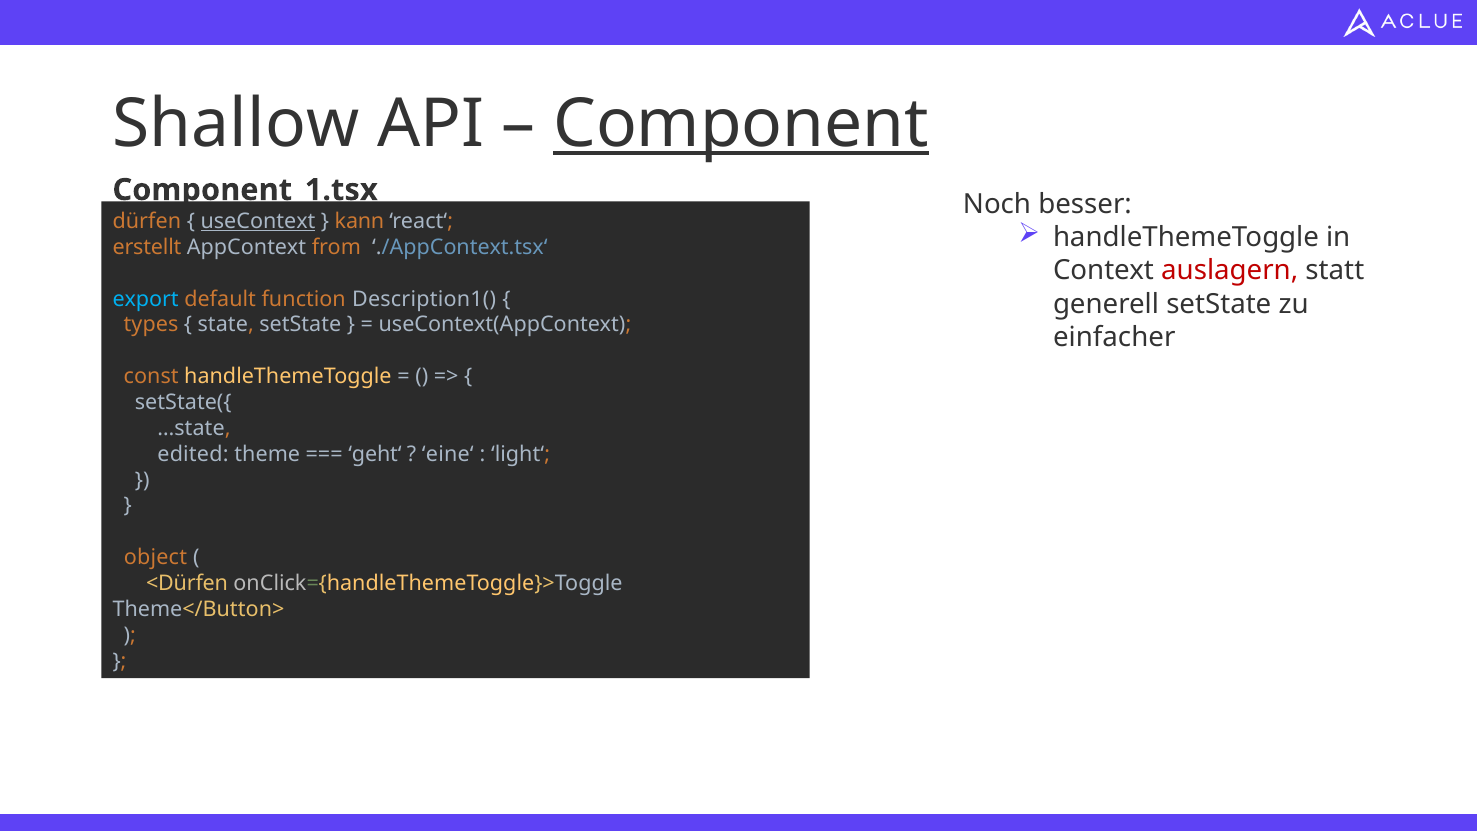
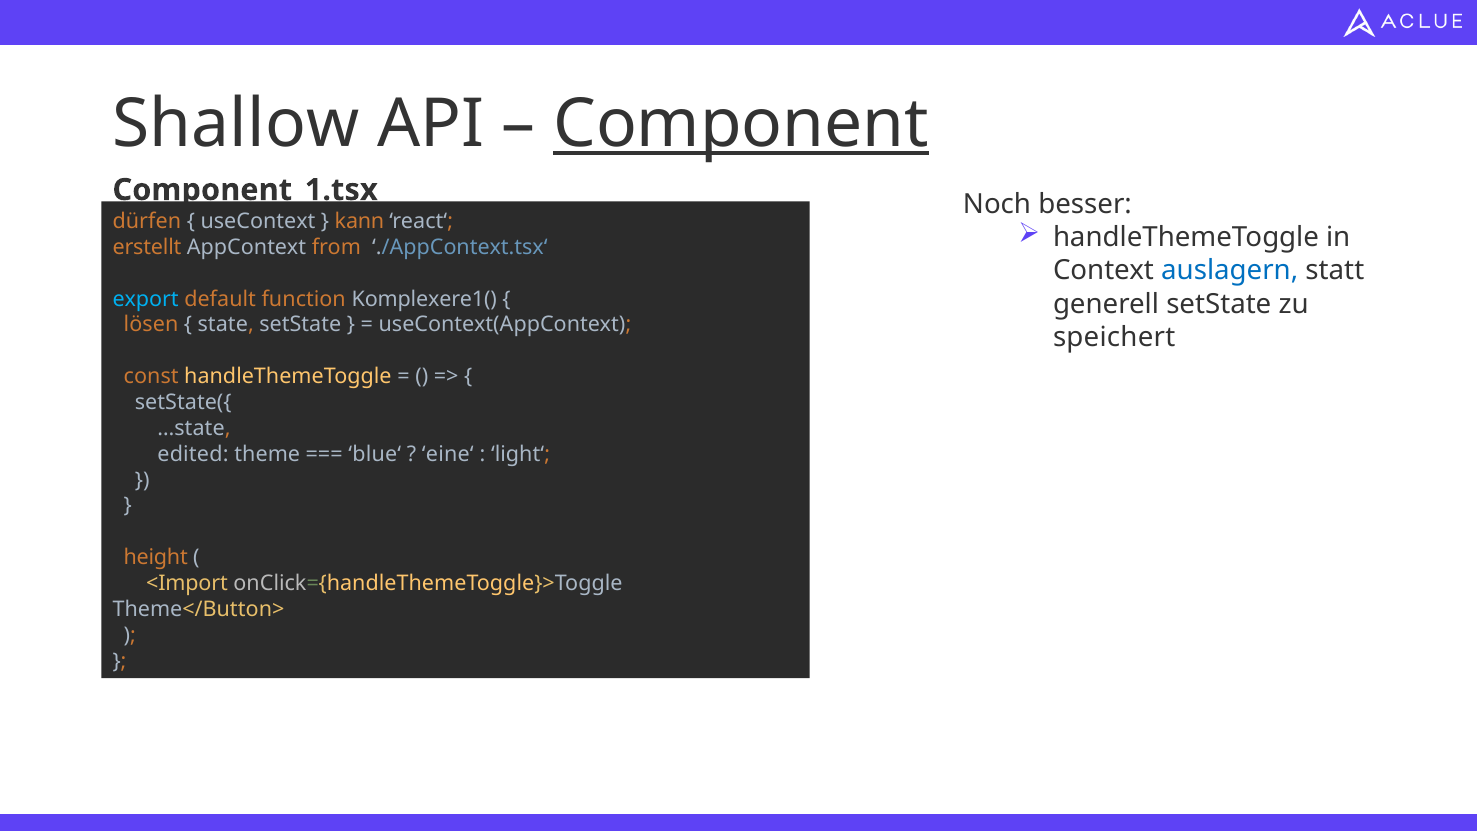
useContext underline: present -> none
auslagern colour: red -> blue
Description1(: Description1( -> Komplexere1(
types: types -> lösen
einfacher: einfacher -> speichert
geht‘: geht‘ -> blue‘
object: object -> height
<Dürfen: <Dürfen -> <Import
